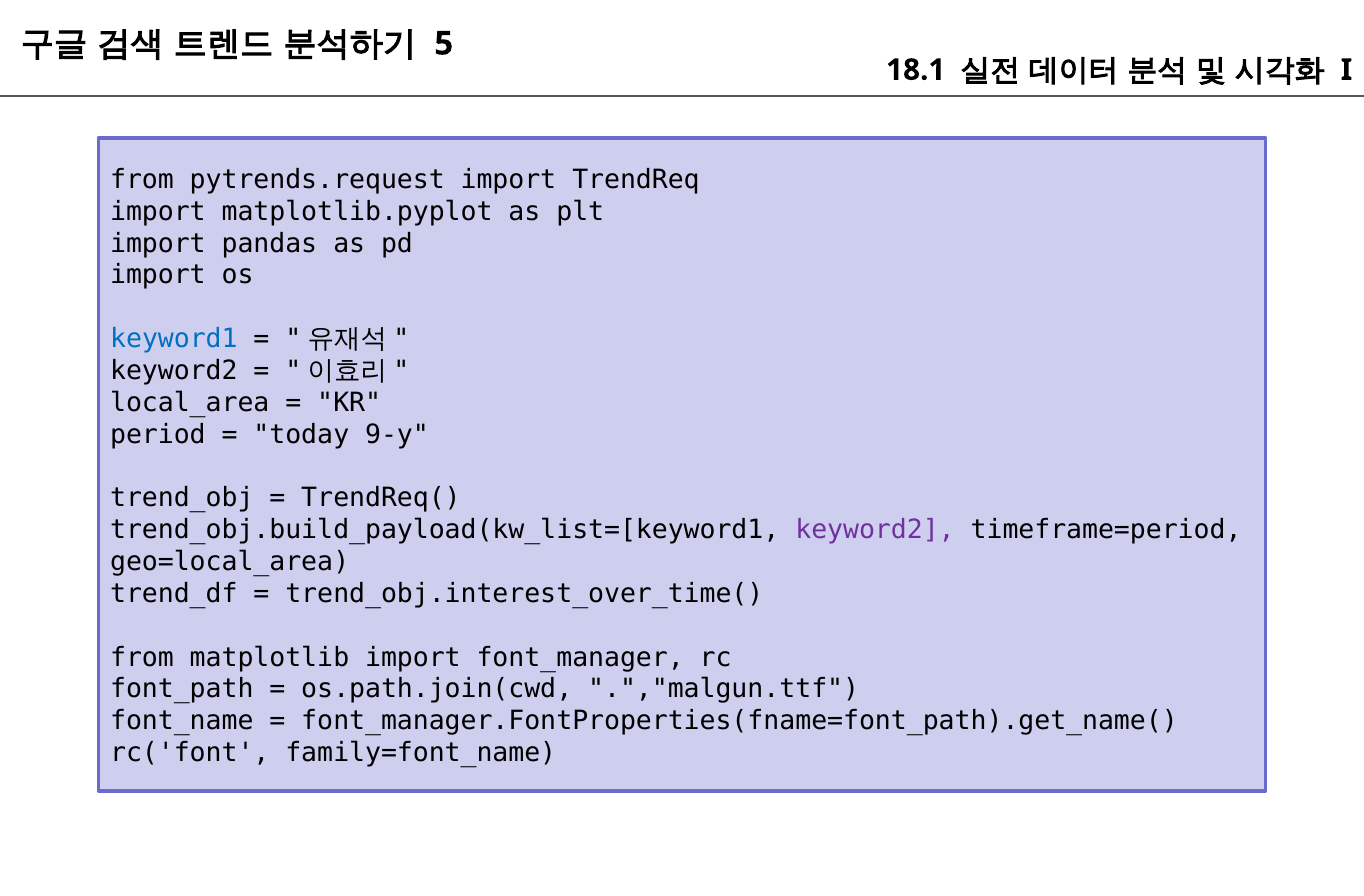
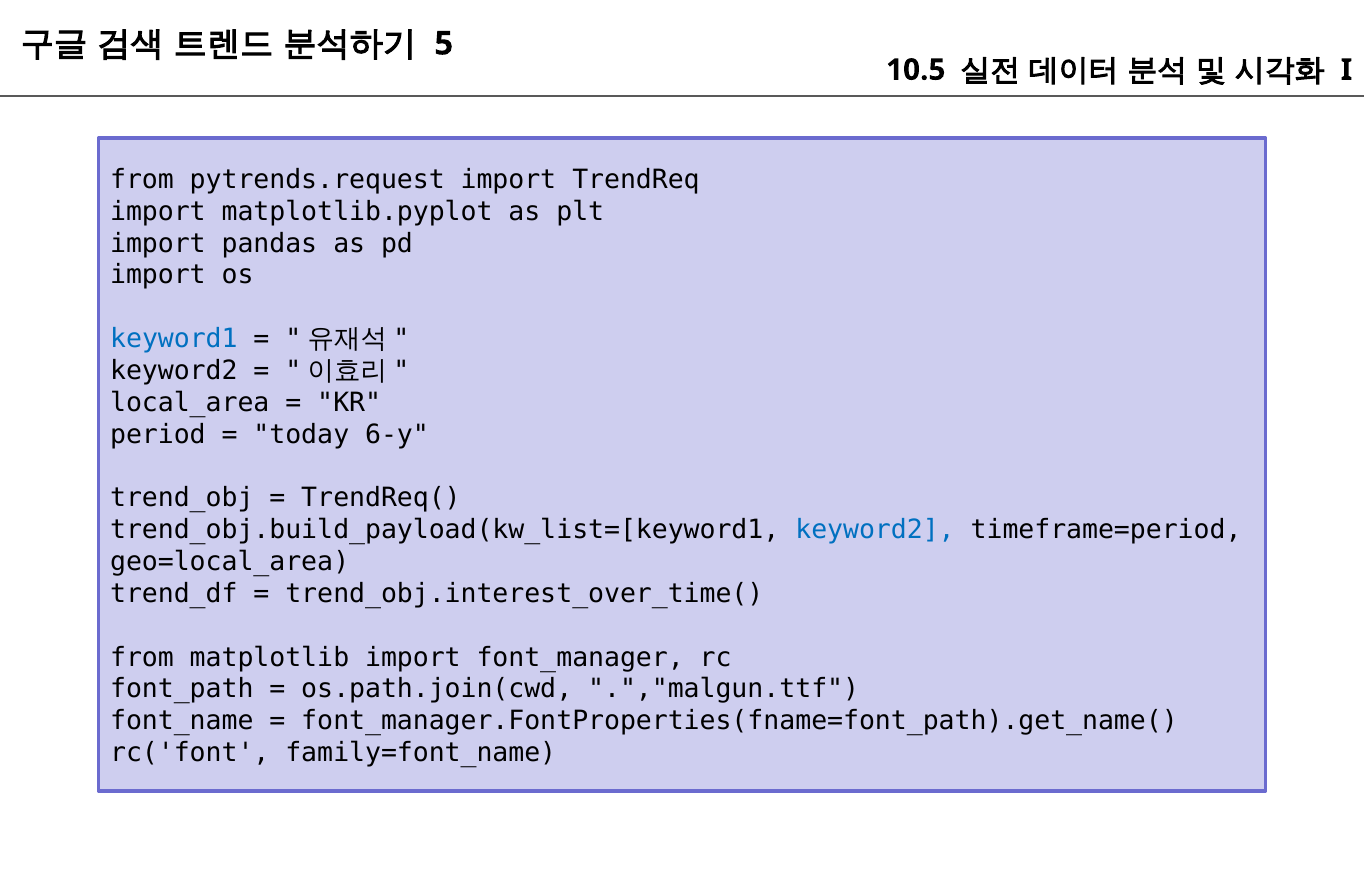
18.1: 18.1 -> 10.5
9-y: 9-y -> 6-y
keyword2 at (875, 530) colour: purple -> blue
